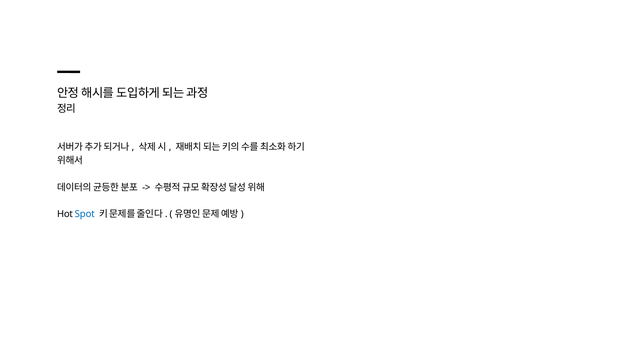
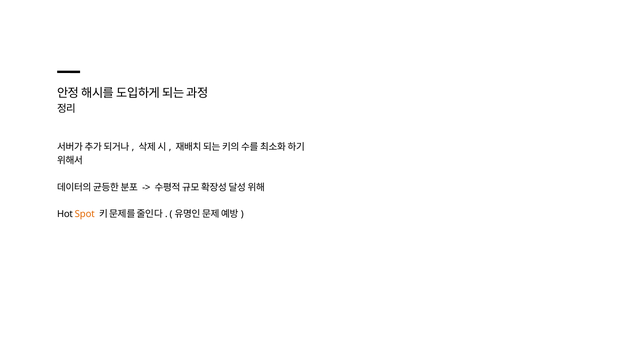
Spot colour: blue -> orange
